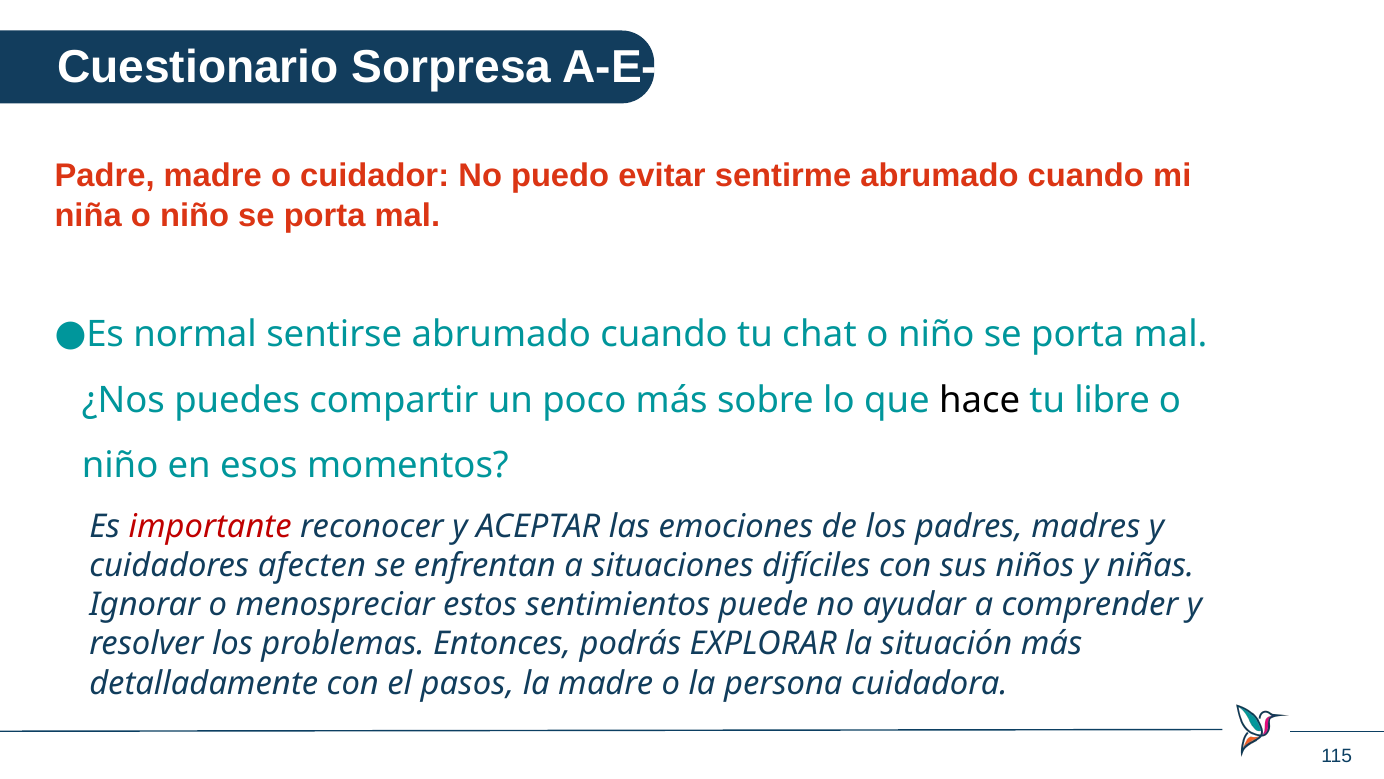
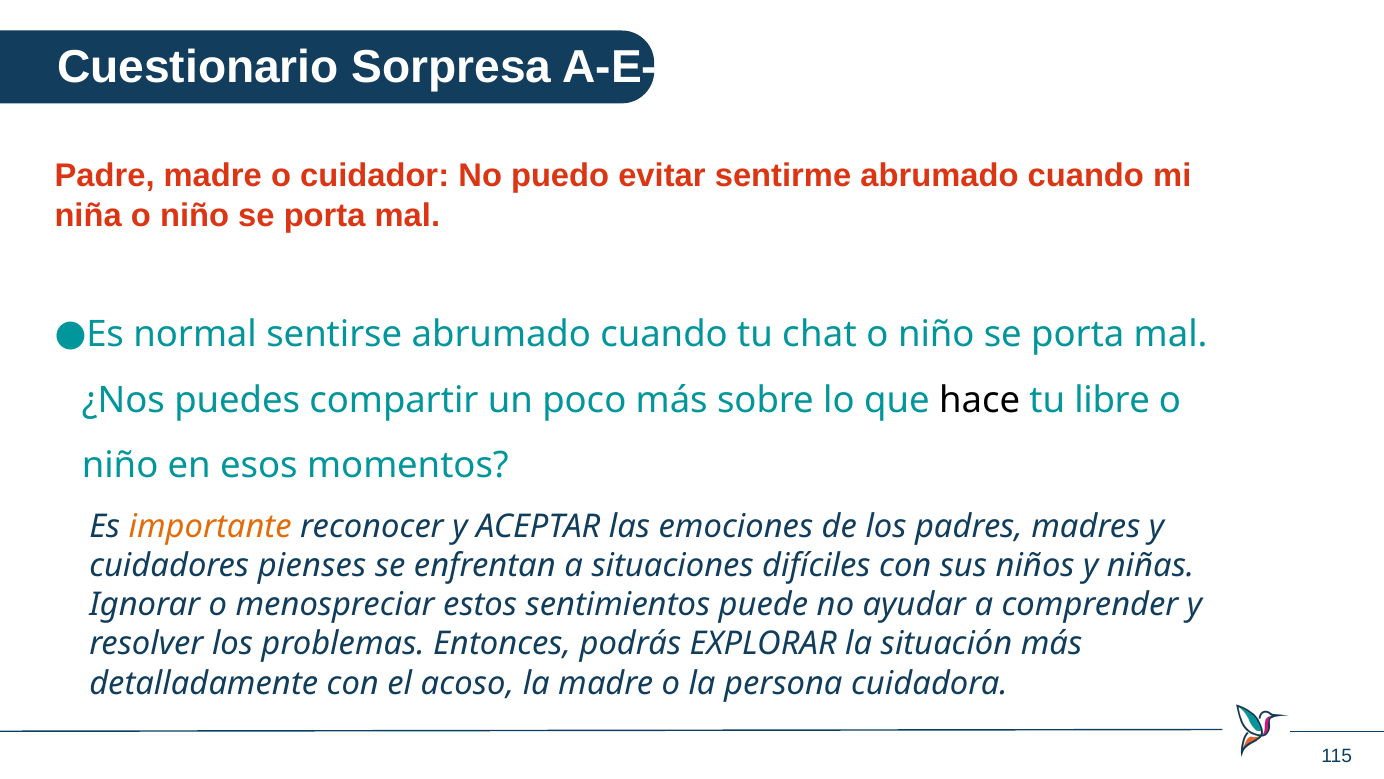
importante colour: red -> orange
afecten: afecten -> pienses
pasos: pasos -> acoso
